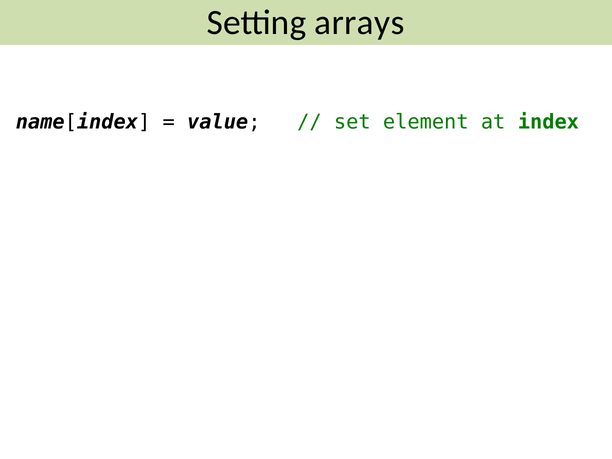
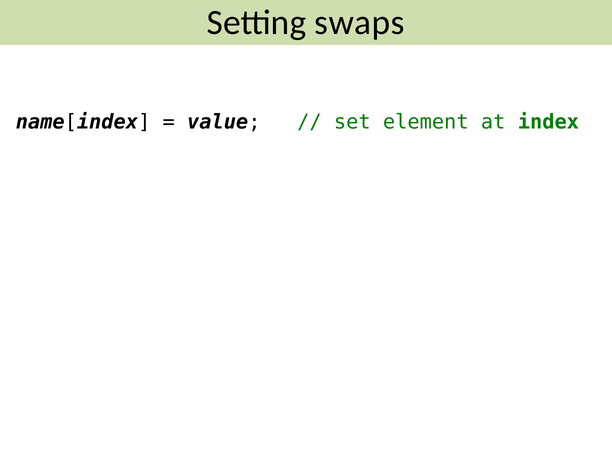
arrays: arrays -> swaps
